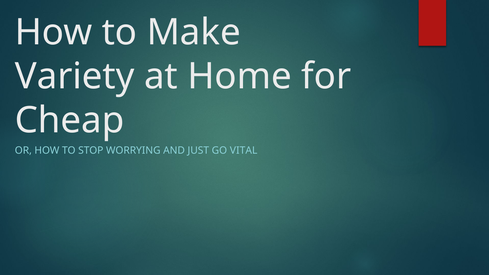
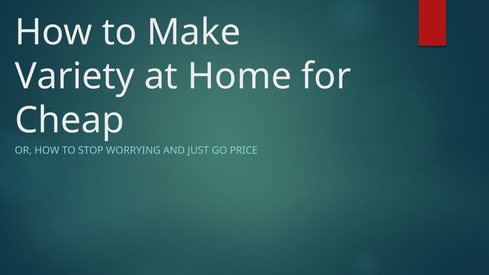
VITAL: VITAL -> PRICE
